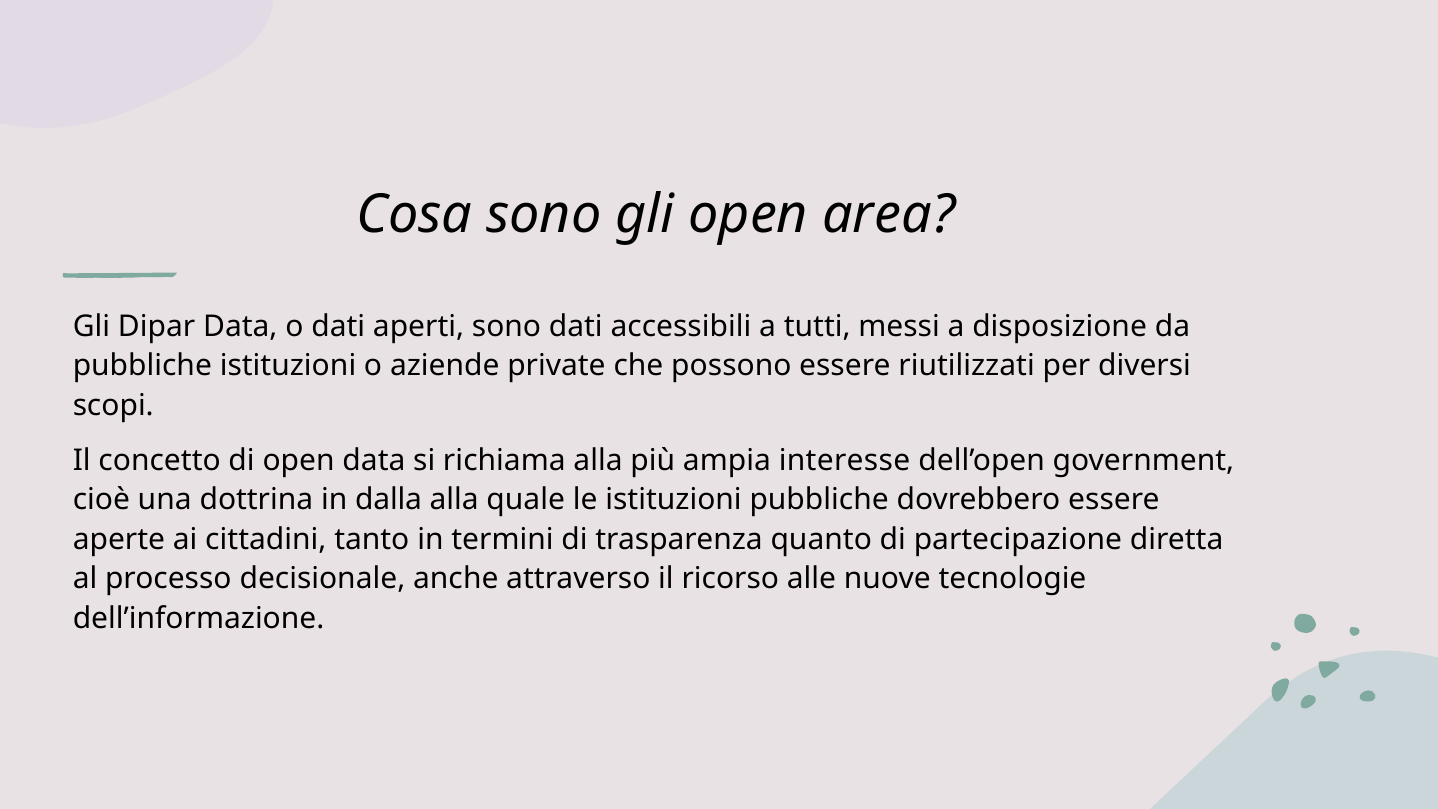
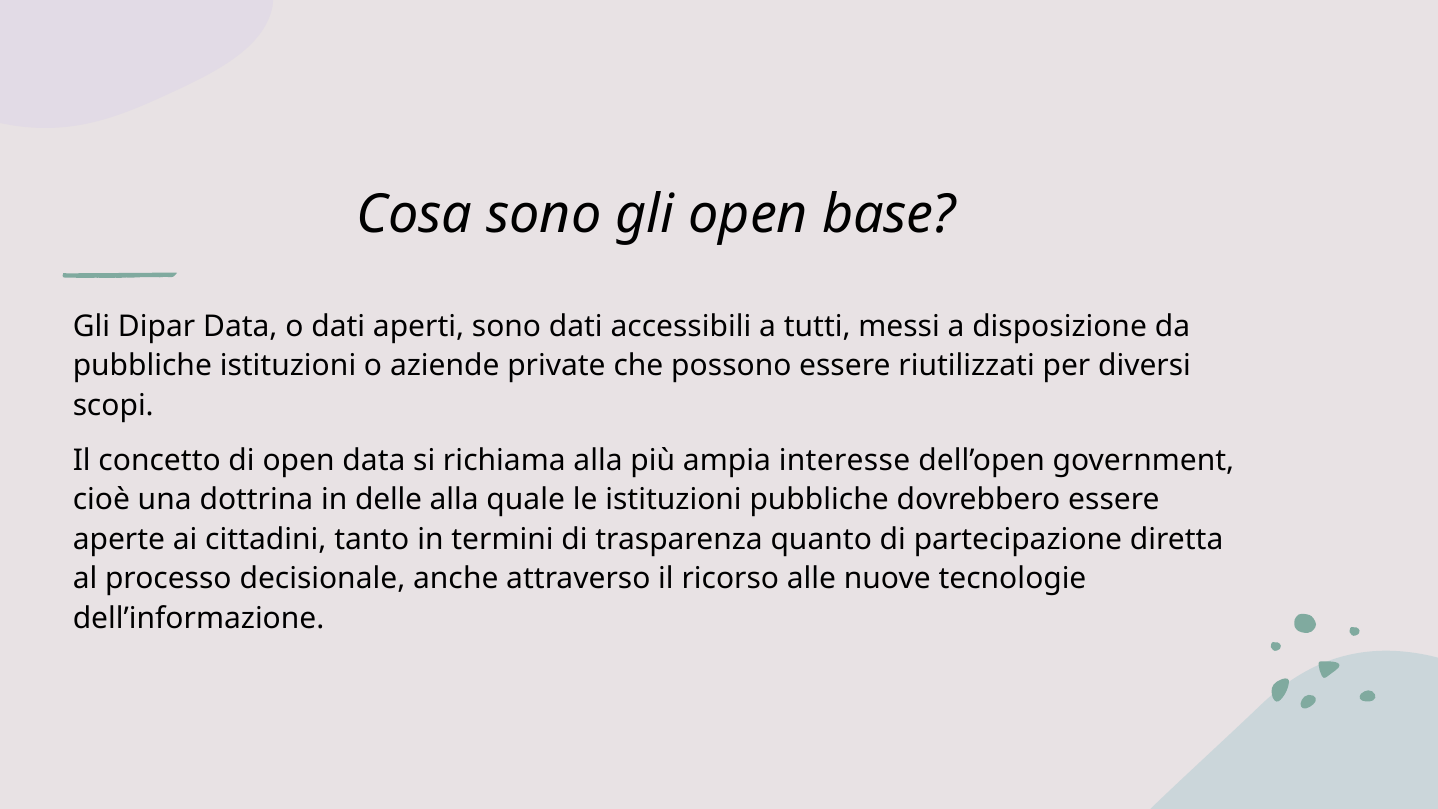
area: area -> base
dalla: dalla -> delle
